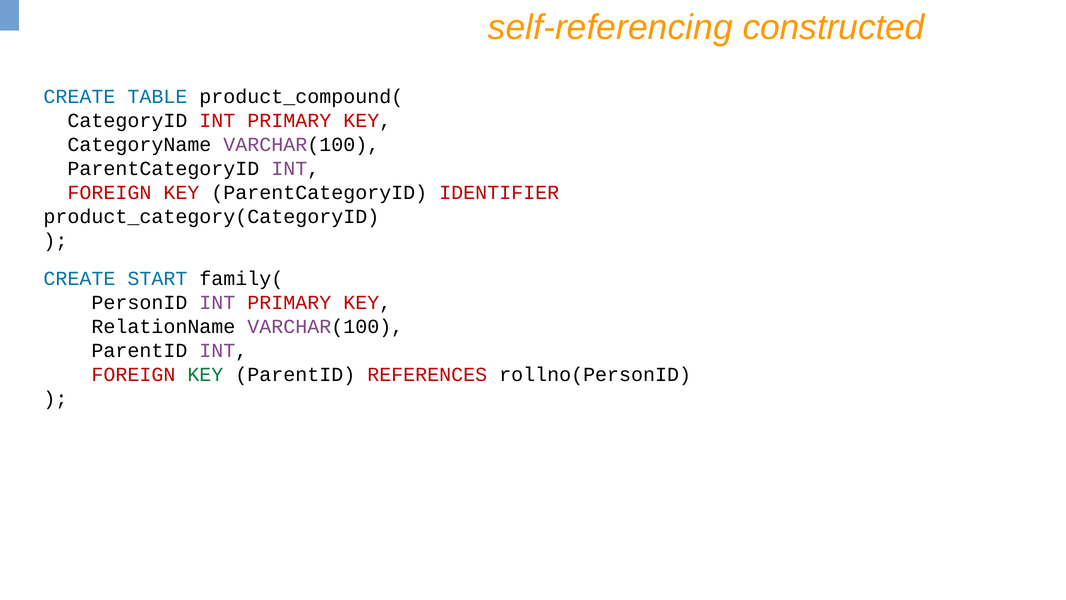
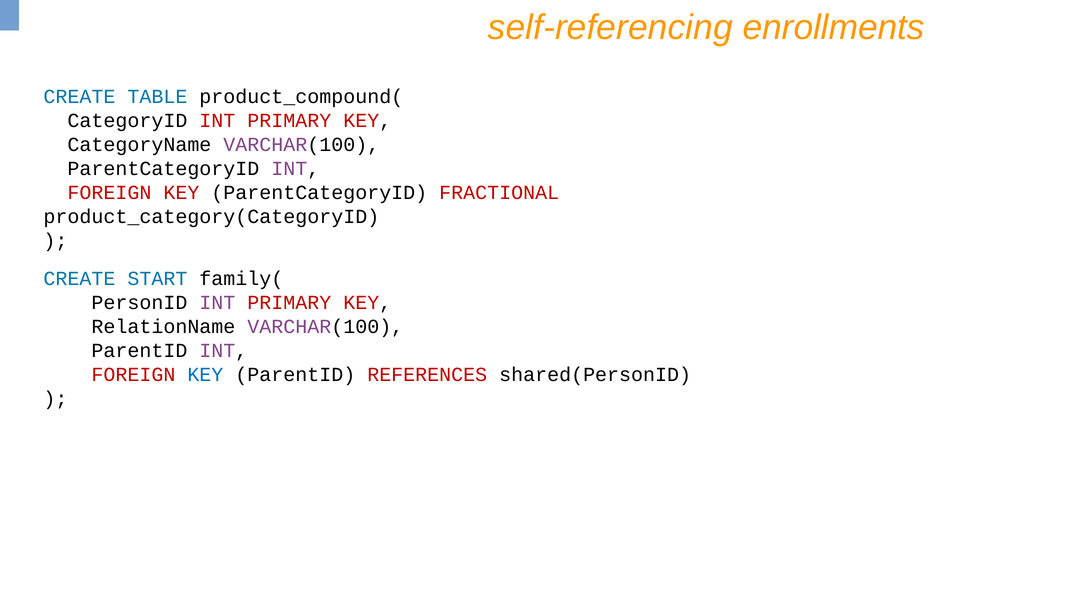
constructed: constructed -> enrollments
IDENTIFIER: IDENTIFIER -> FRACTIONAL
KEY at (205, 374) colour: green -> blue
rollno(PersonID: rollno(PersonID -> shared(PersonID
